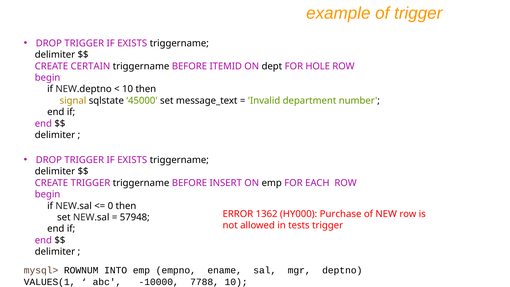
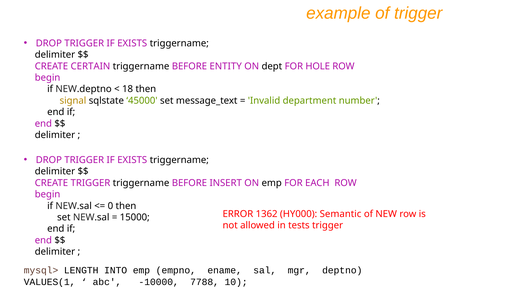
ITEMID: ITEMID -> ENTITY
10 at (128, 89): 10 -> 18
Purchase: Purchase -> Semantic
57948: 57948 -> 15000
ROWNUM: ROWNUM -> LENGTH
